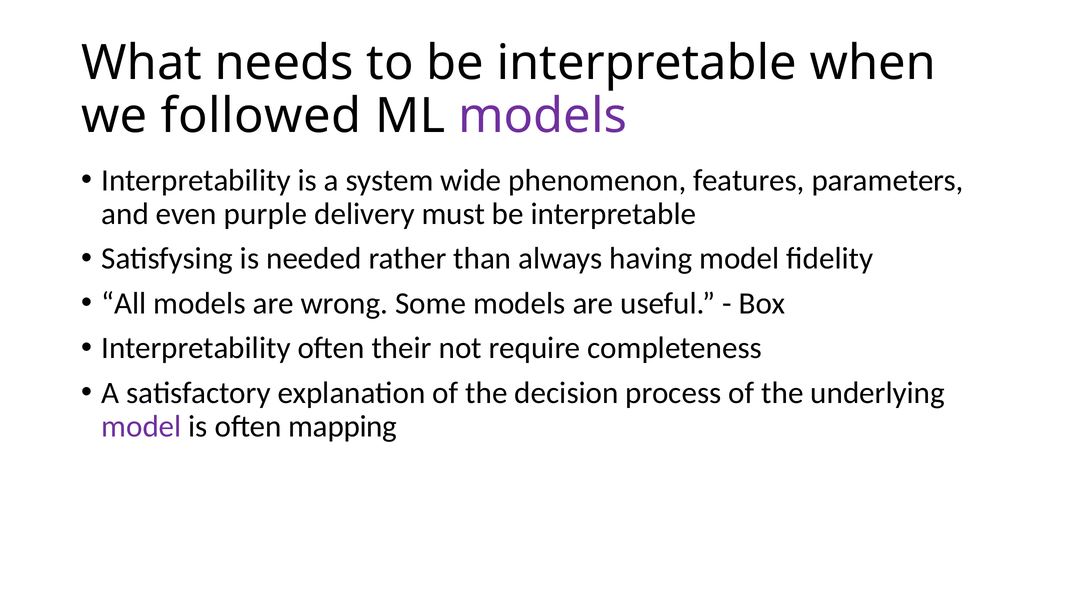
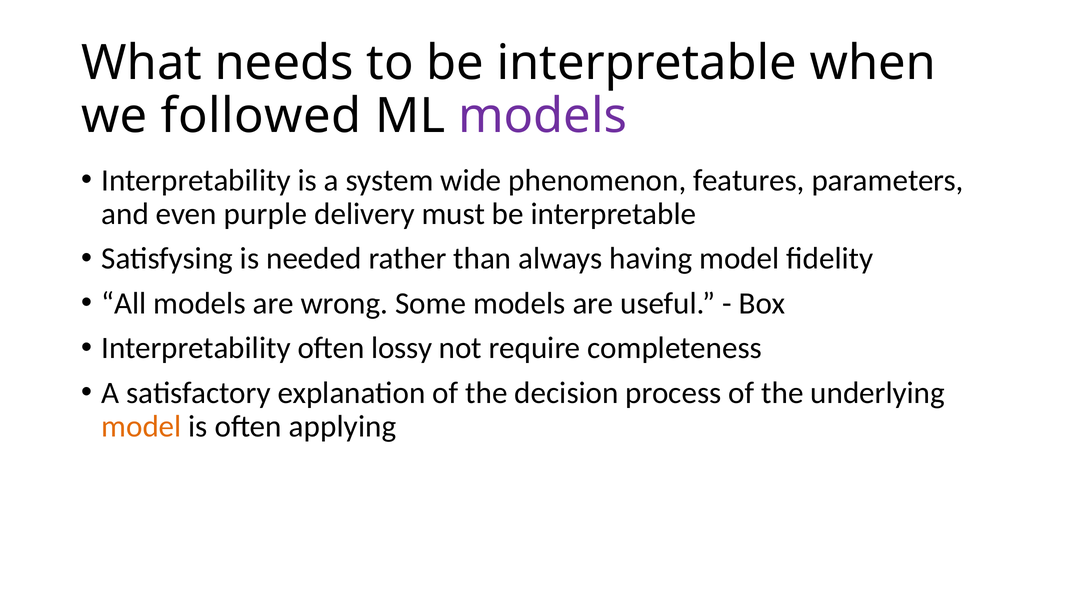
their: their -> lossy
model at (141, 427) colour: purple -> orange
mapping: mapping -> applying
